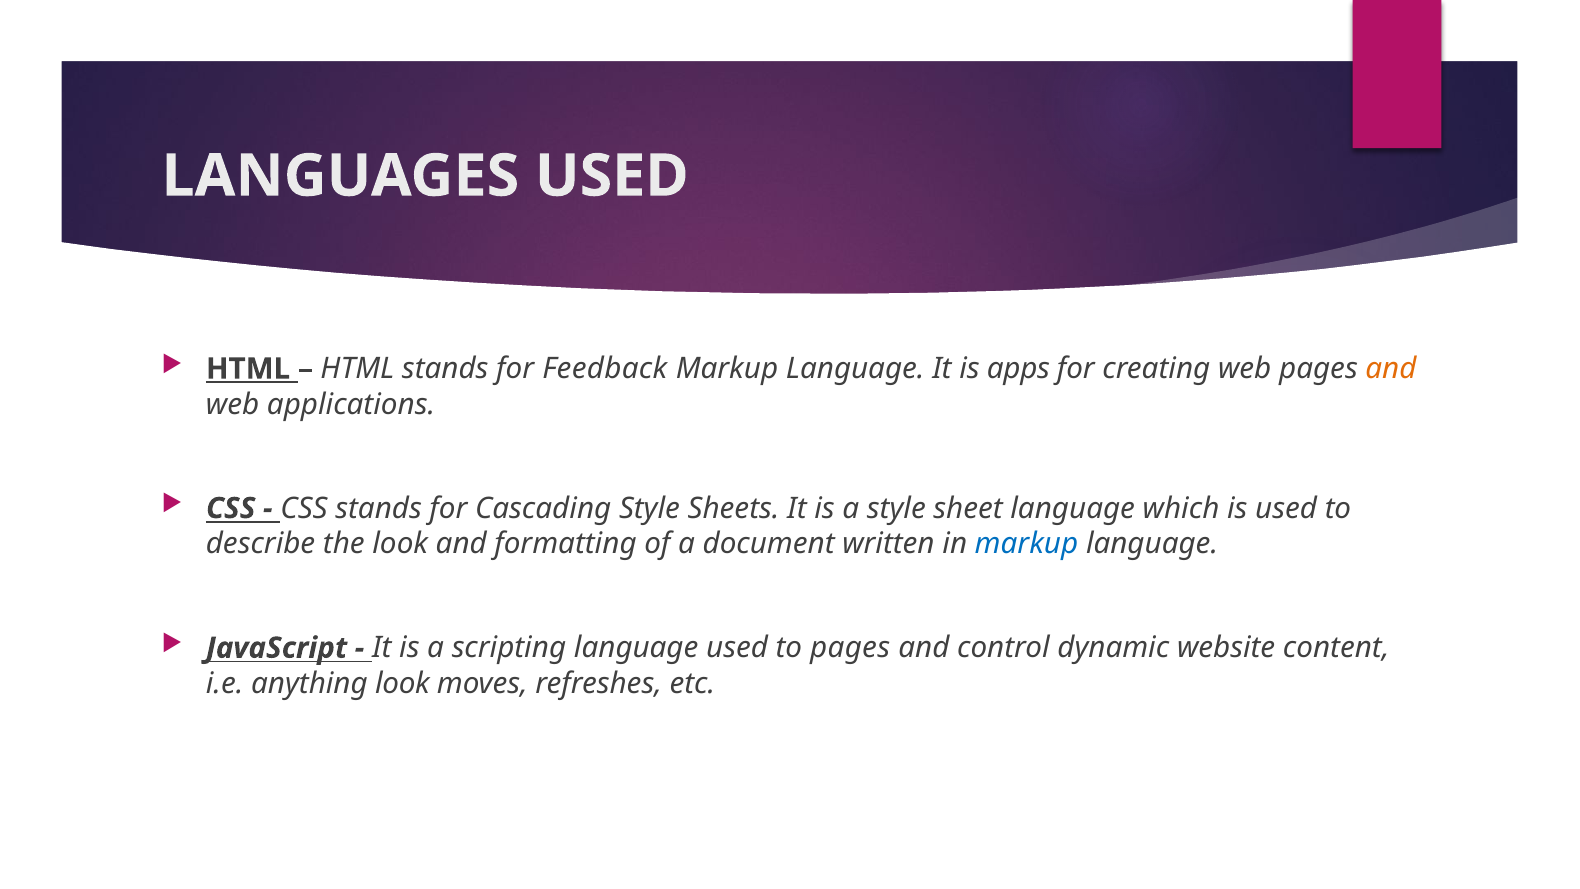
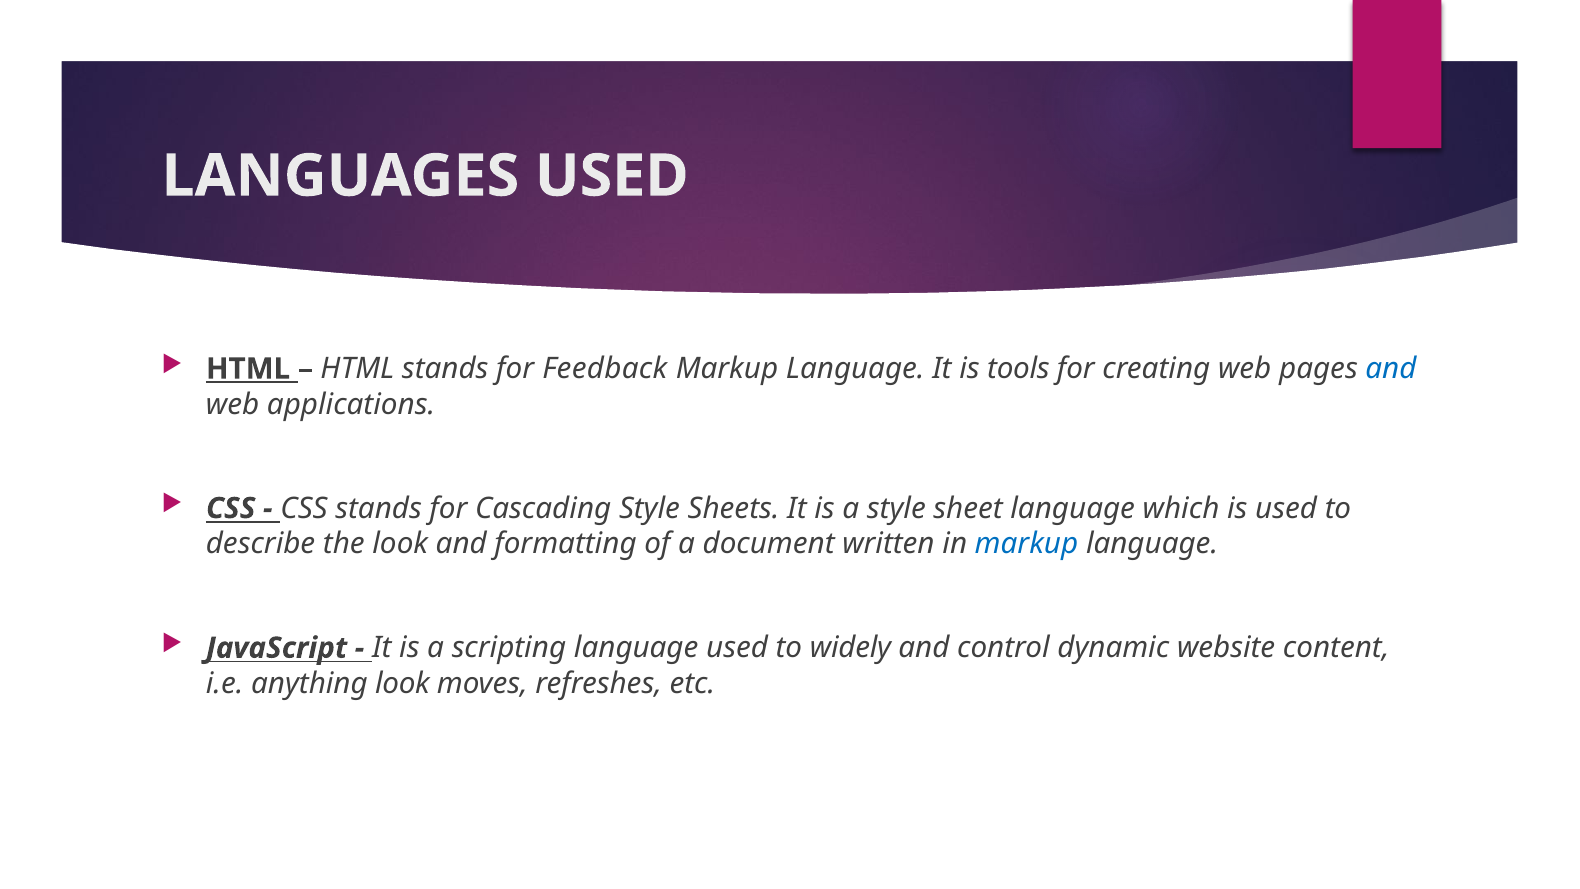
apps: apps -> tools
and at (1391, 369) colour: orange -> blue
to pages: pages -> widely
